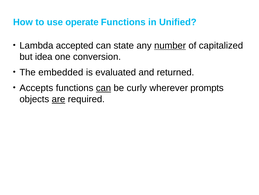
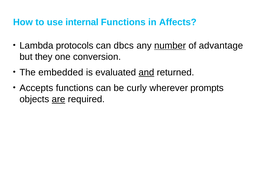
operate: operate -> internal
Unified: Unified -> Affects
accepted: accepted -> protocols
state: state -> dbcs
capitalized: capitalized -> advantage
idea: idea -> they
and underline: none -> present
can at (103, 88) underline: present -> none
